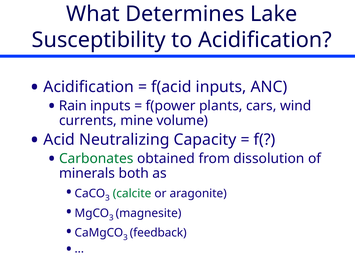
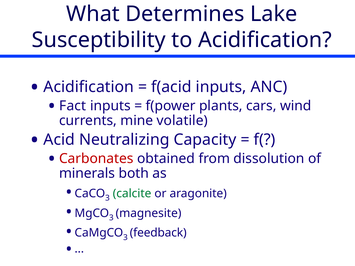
Rain: Rain -> Fact
volume: volume -> volatile
Carbonates colour: green -> red
